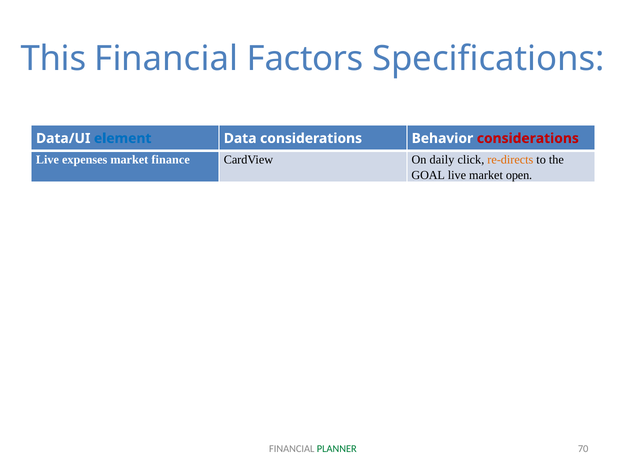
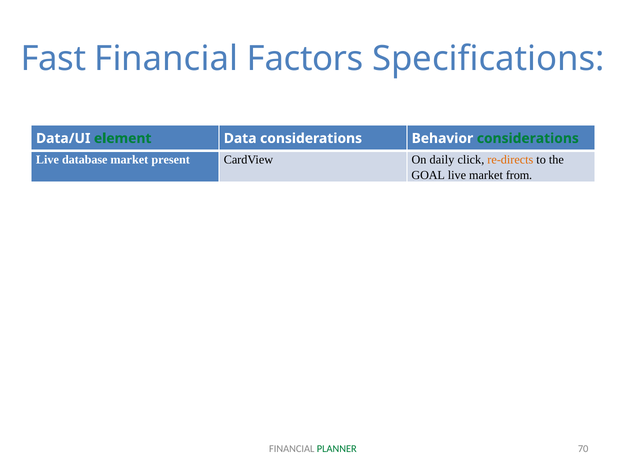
This: This -> Fast
element colour: blue -> green
considerations at (528, 138) colour: red -> green
expenses: expenses -> database
finance: finance -> present
open: open -> from
